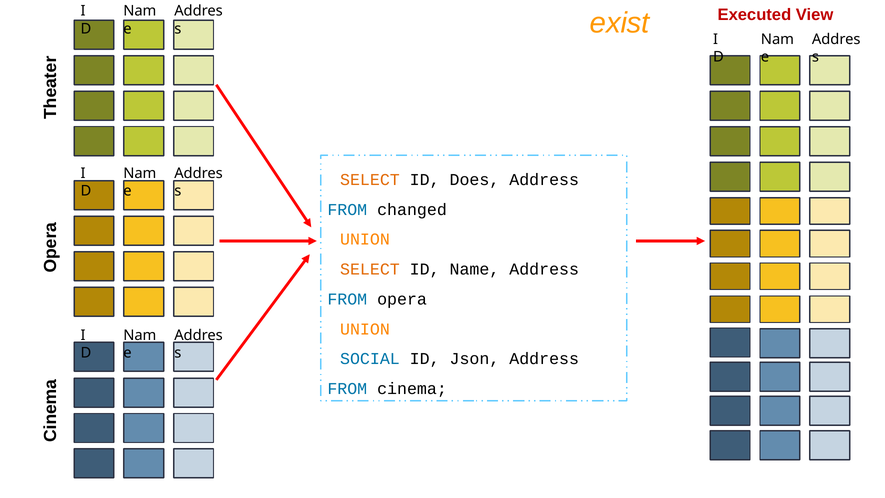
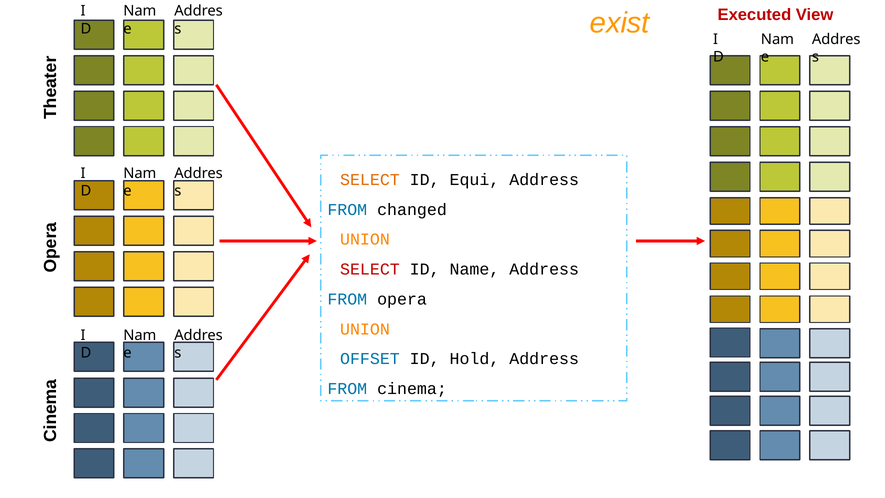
Does: Does -> Equi
SELECT at (370, 269) colour: orange -> red
SOCIAL: SOCIAL -> OFFSET
Json: Json -> Hold
